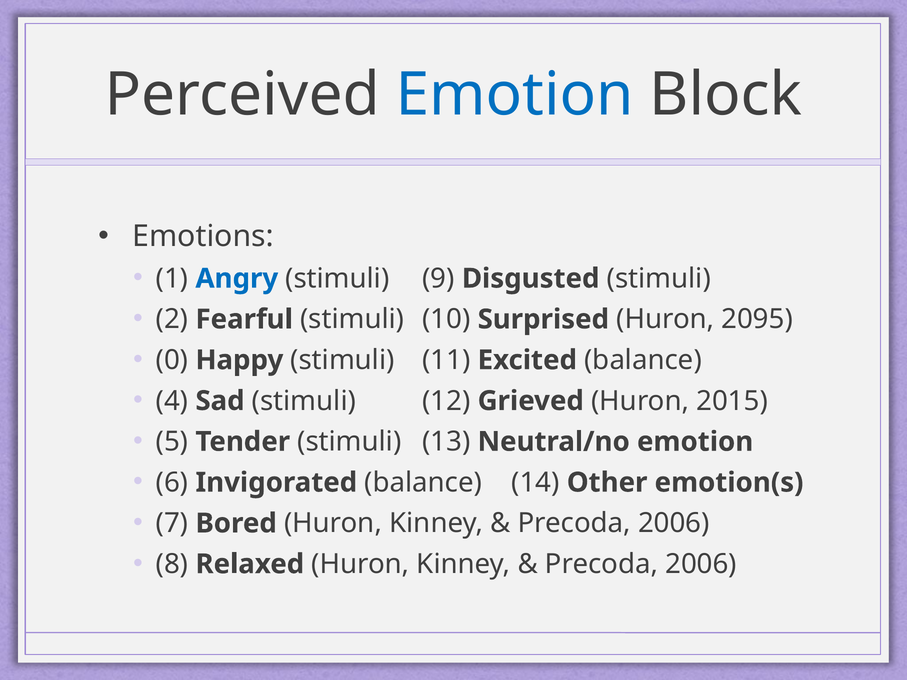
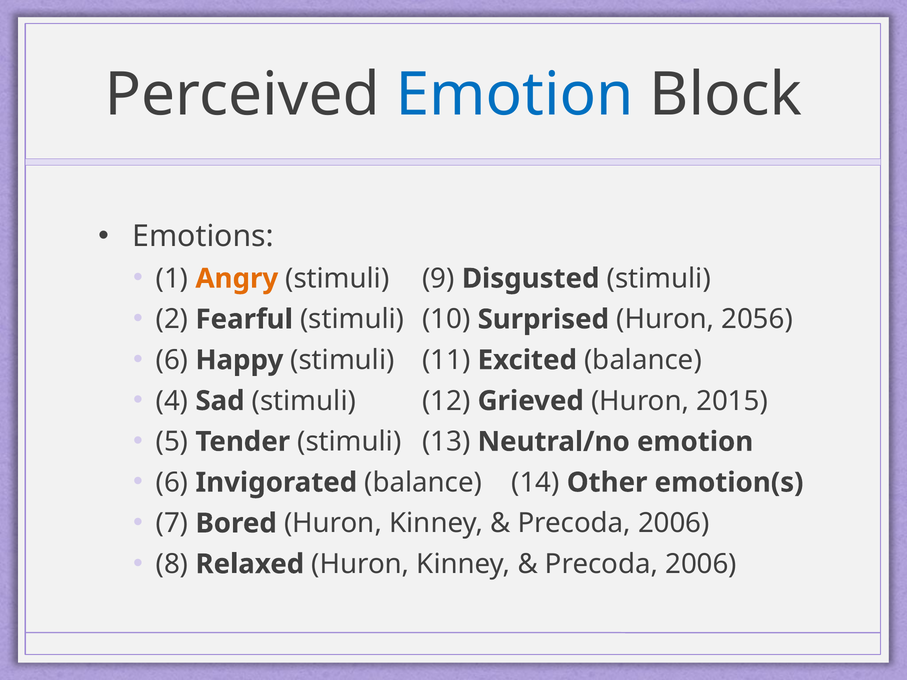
Angry colour: blue -> orange
2095: 2095 -> 2056
0 at (172, 360): 0 -> 6
